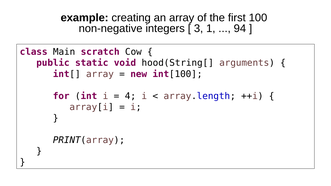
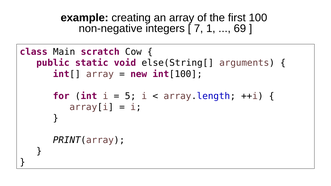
3: 3 -> 7
94: 94 -> 69
hood(String[: hood(String[ -> else(String[
4: 4 -> 5
